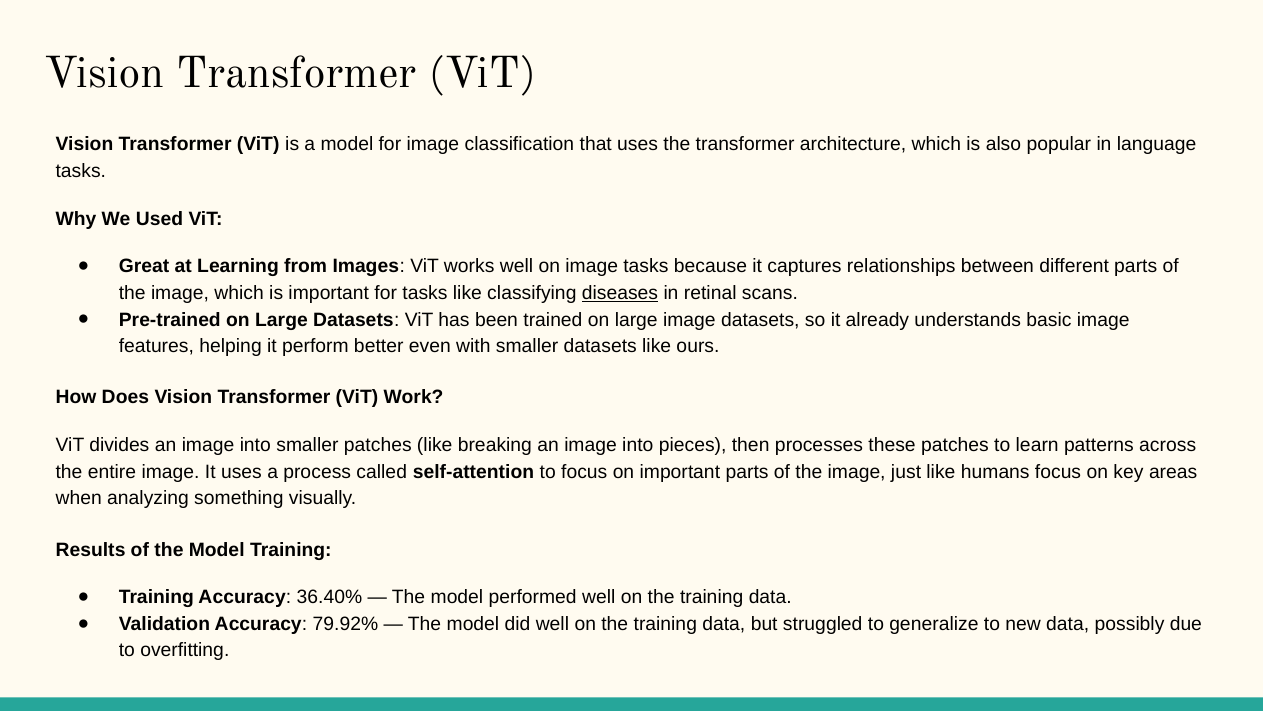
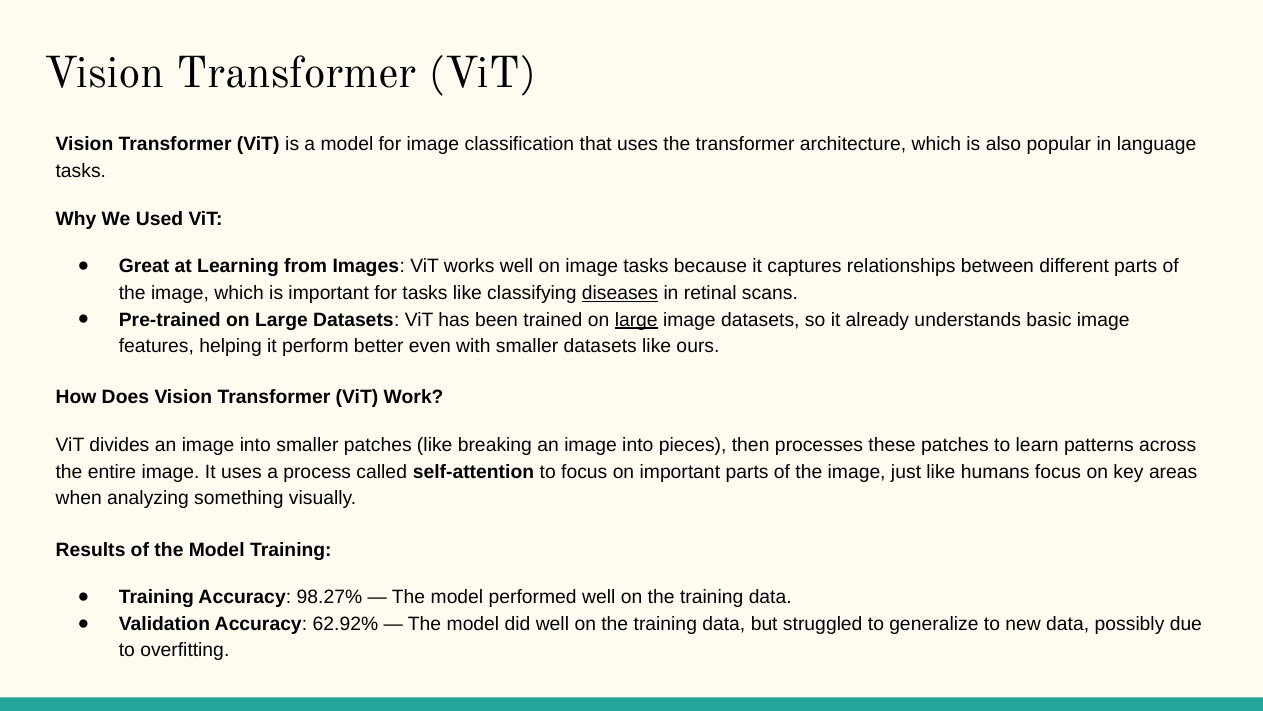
large at (636, 319) underline: none -> present
36.40%: 36.40% -> 98.27%
79.92%: 79.92% -> 62.92%
